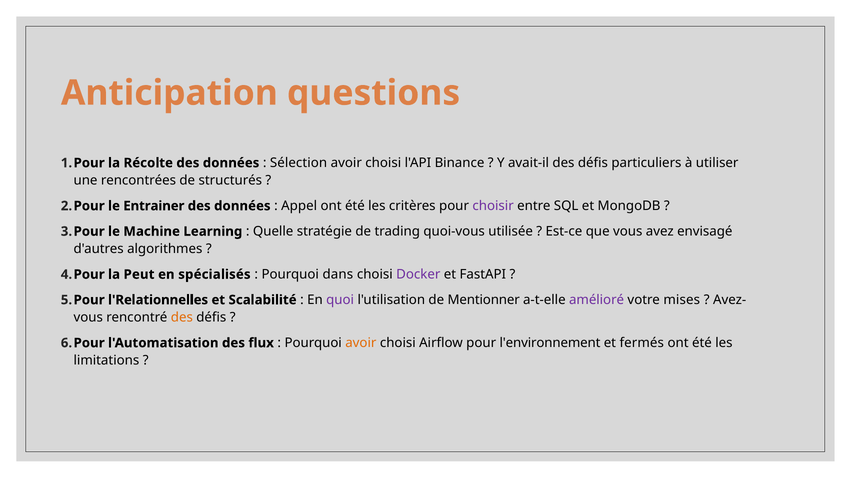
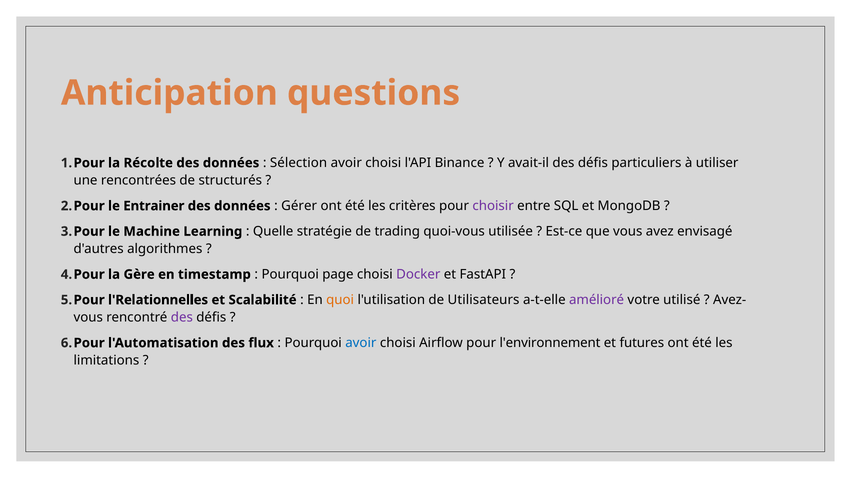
Appel: Appel -> Gérer
Peut: Peut -> Gère
spécialisés: spécialisés -> timestamp
dans: dans -> page
quoi colour: purple -> orange
Mentionner: Mentionner -> Utilisateurs
mises: mises -> utilisé
des at (182, 318) colour: orange -> purple
avoir at (361, 343) colour: orange -> blue
fermés: fermés -> futures
